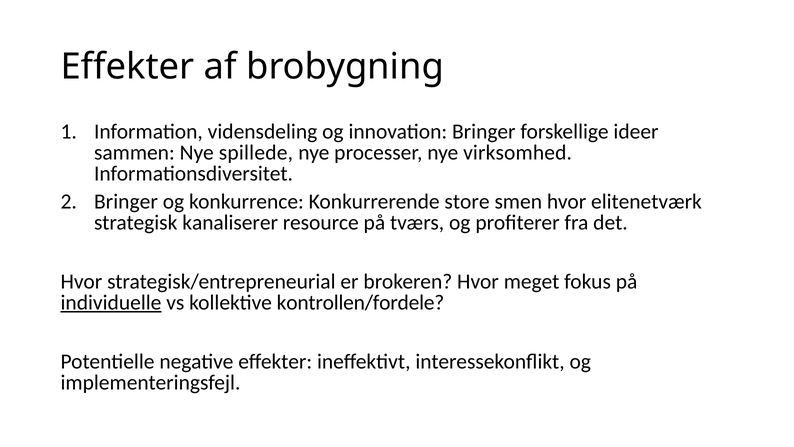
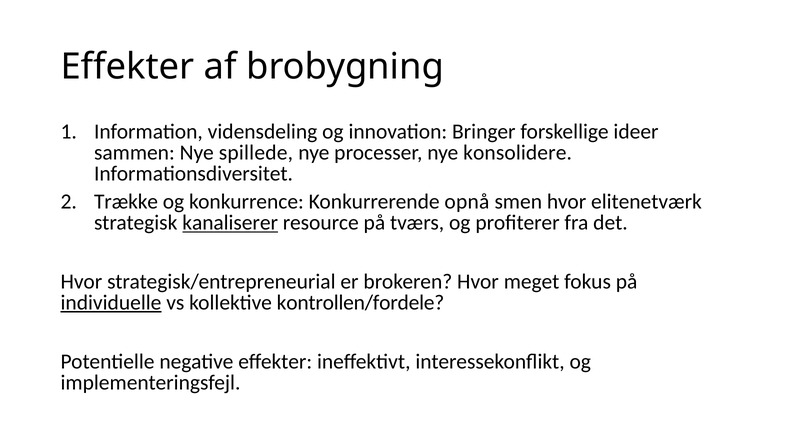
virksomhed: virksomhed -> konsolidere
Bringer at (126, 202): Bringer -> Trække
store: store -> opnå
kanaliserer underline: none -> present
